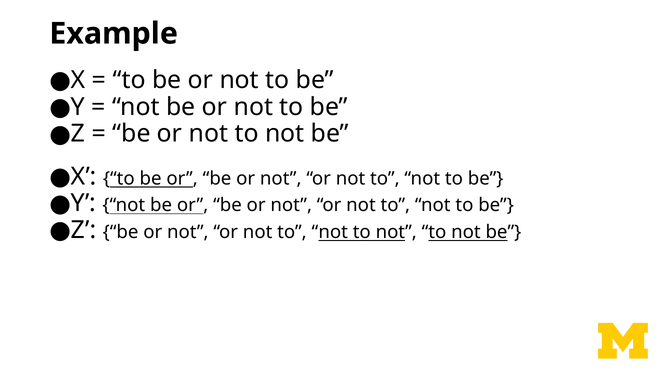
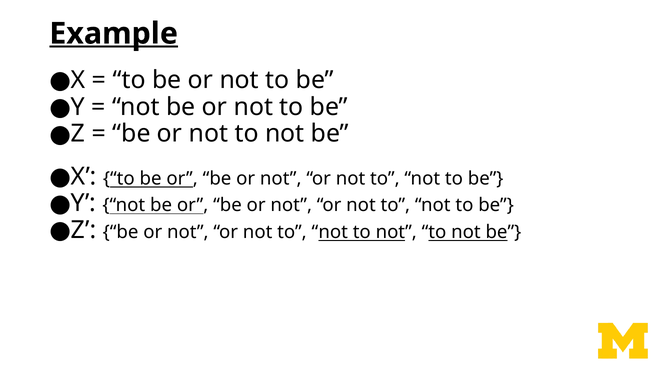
Example underline: none -> present
